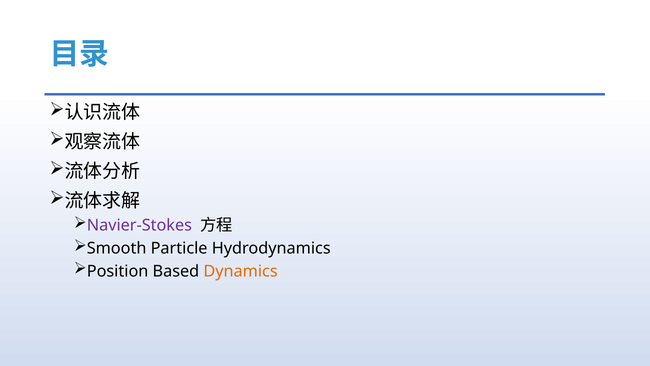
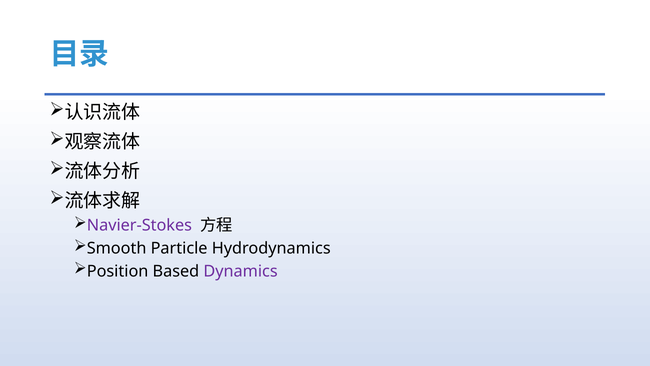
Dynamics colour: orange -> purple
